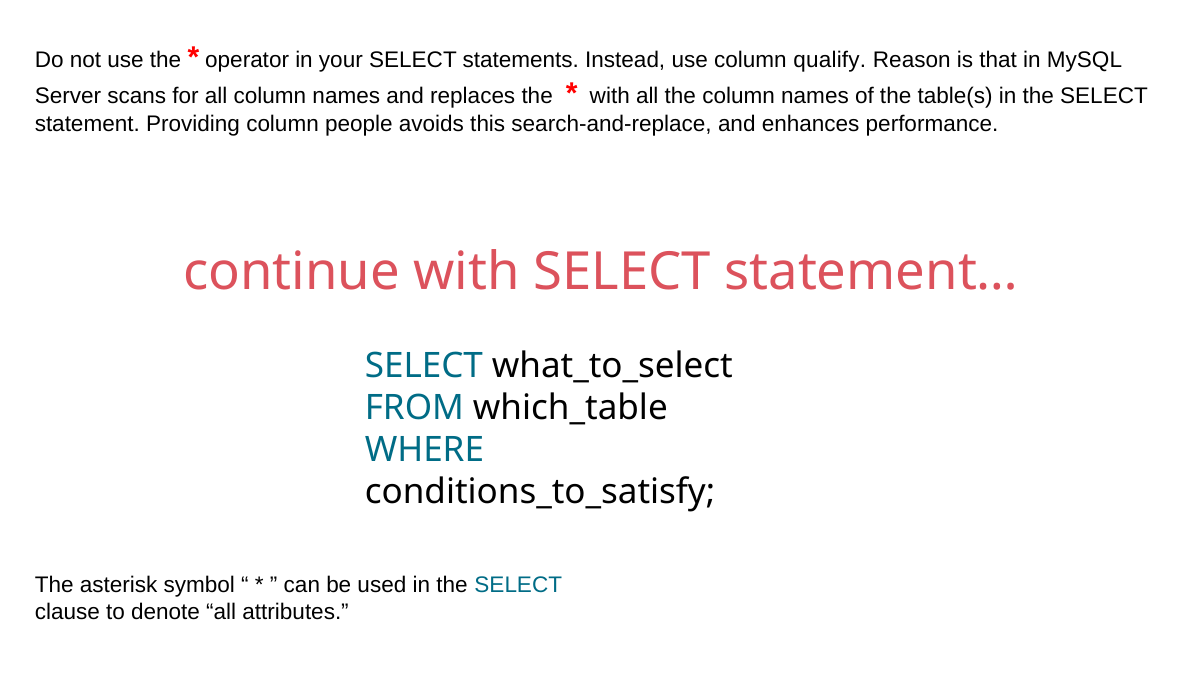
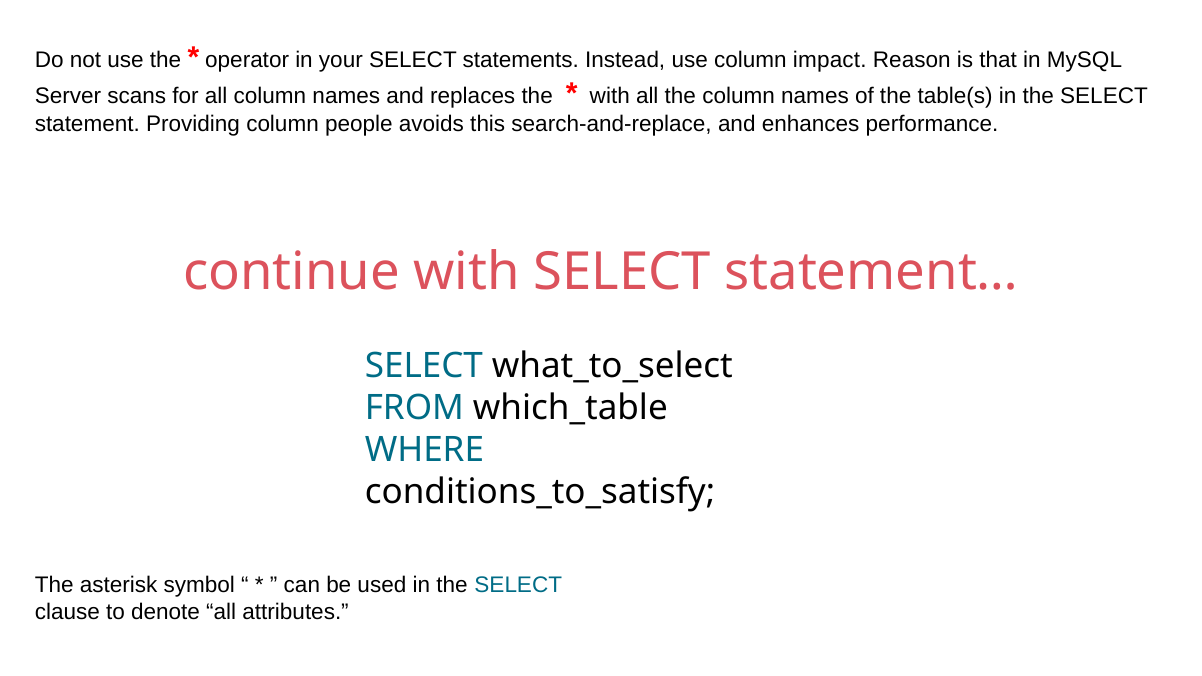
qualify: qualify -> impact
